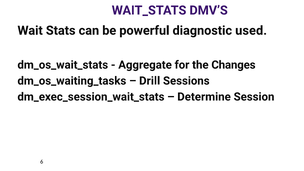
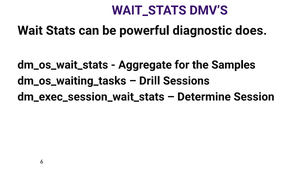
used: used -> does
Changes: Changes -> Samples
